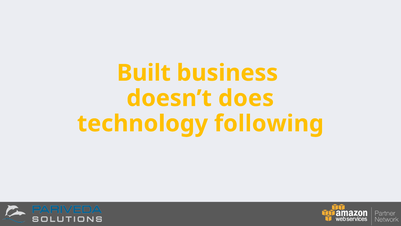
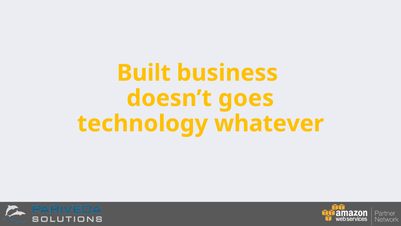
does: does -> goes
following: following -> whatever
